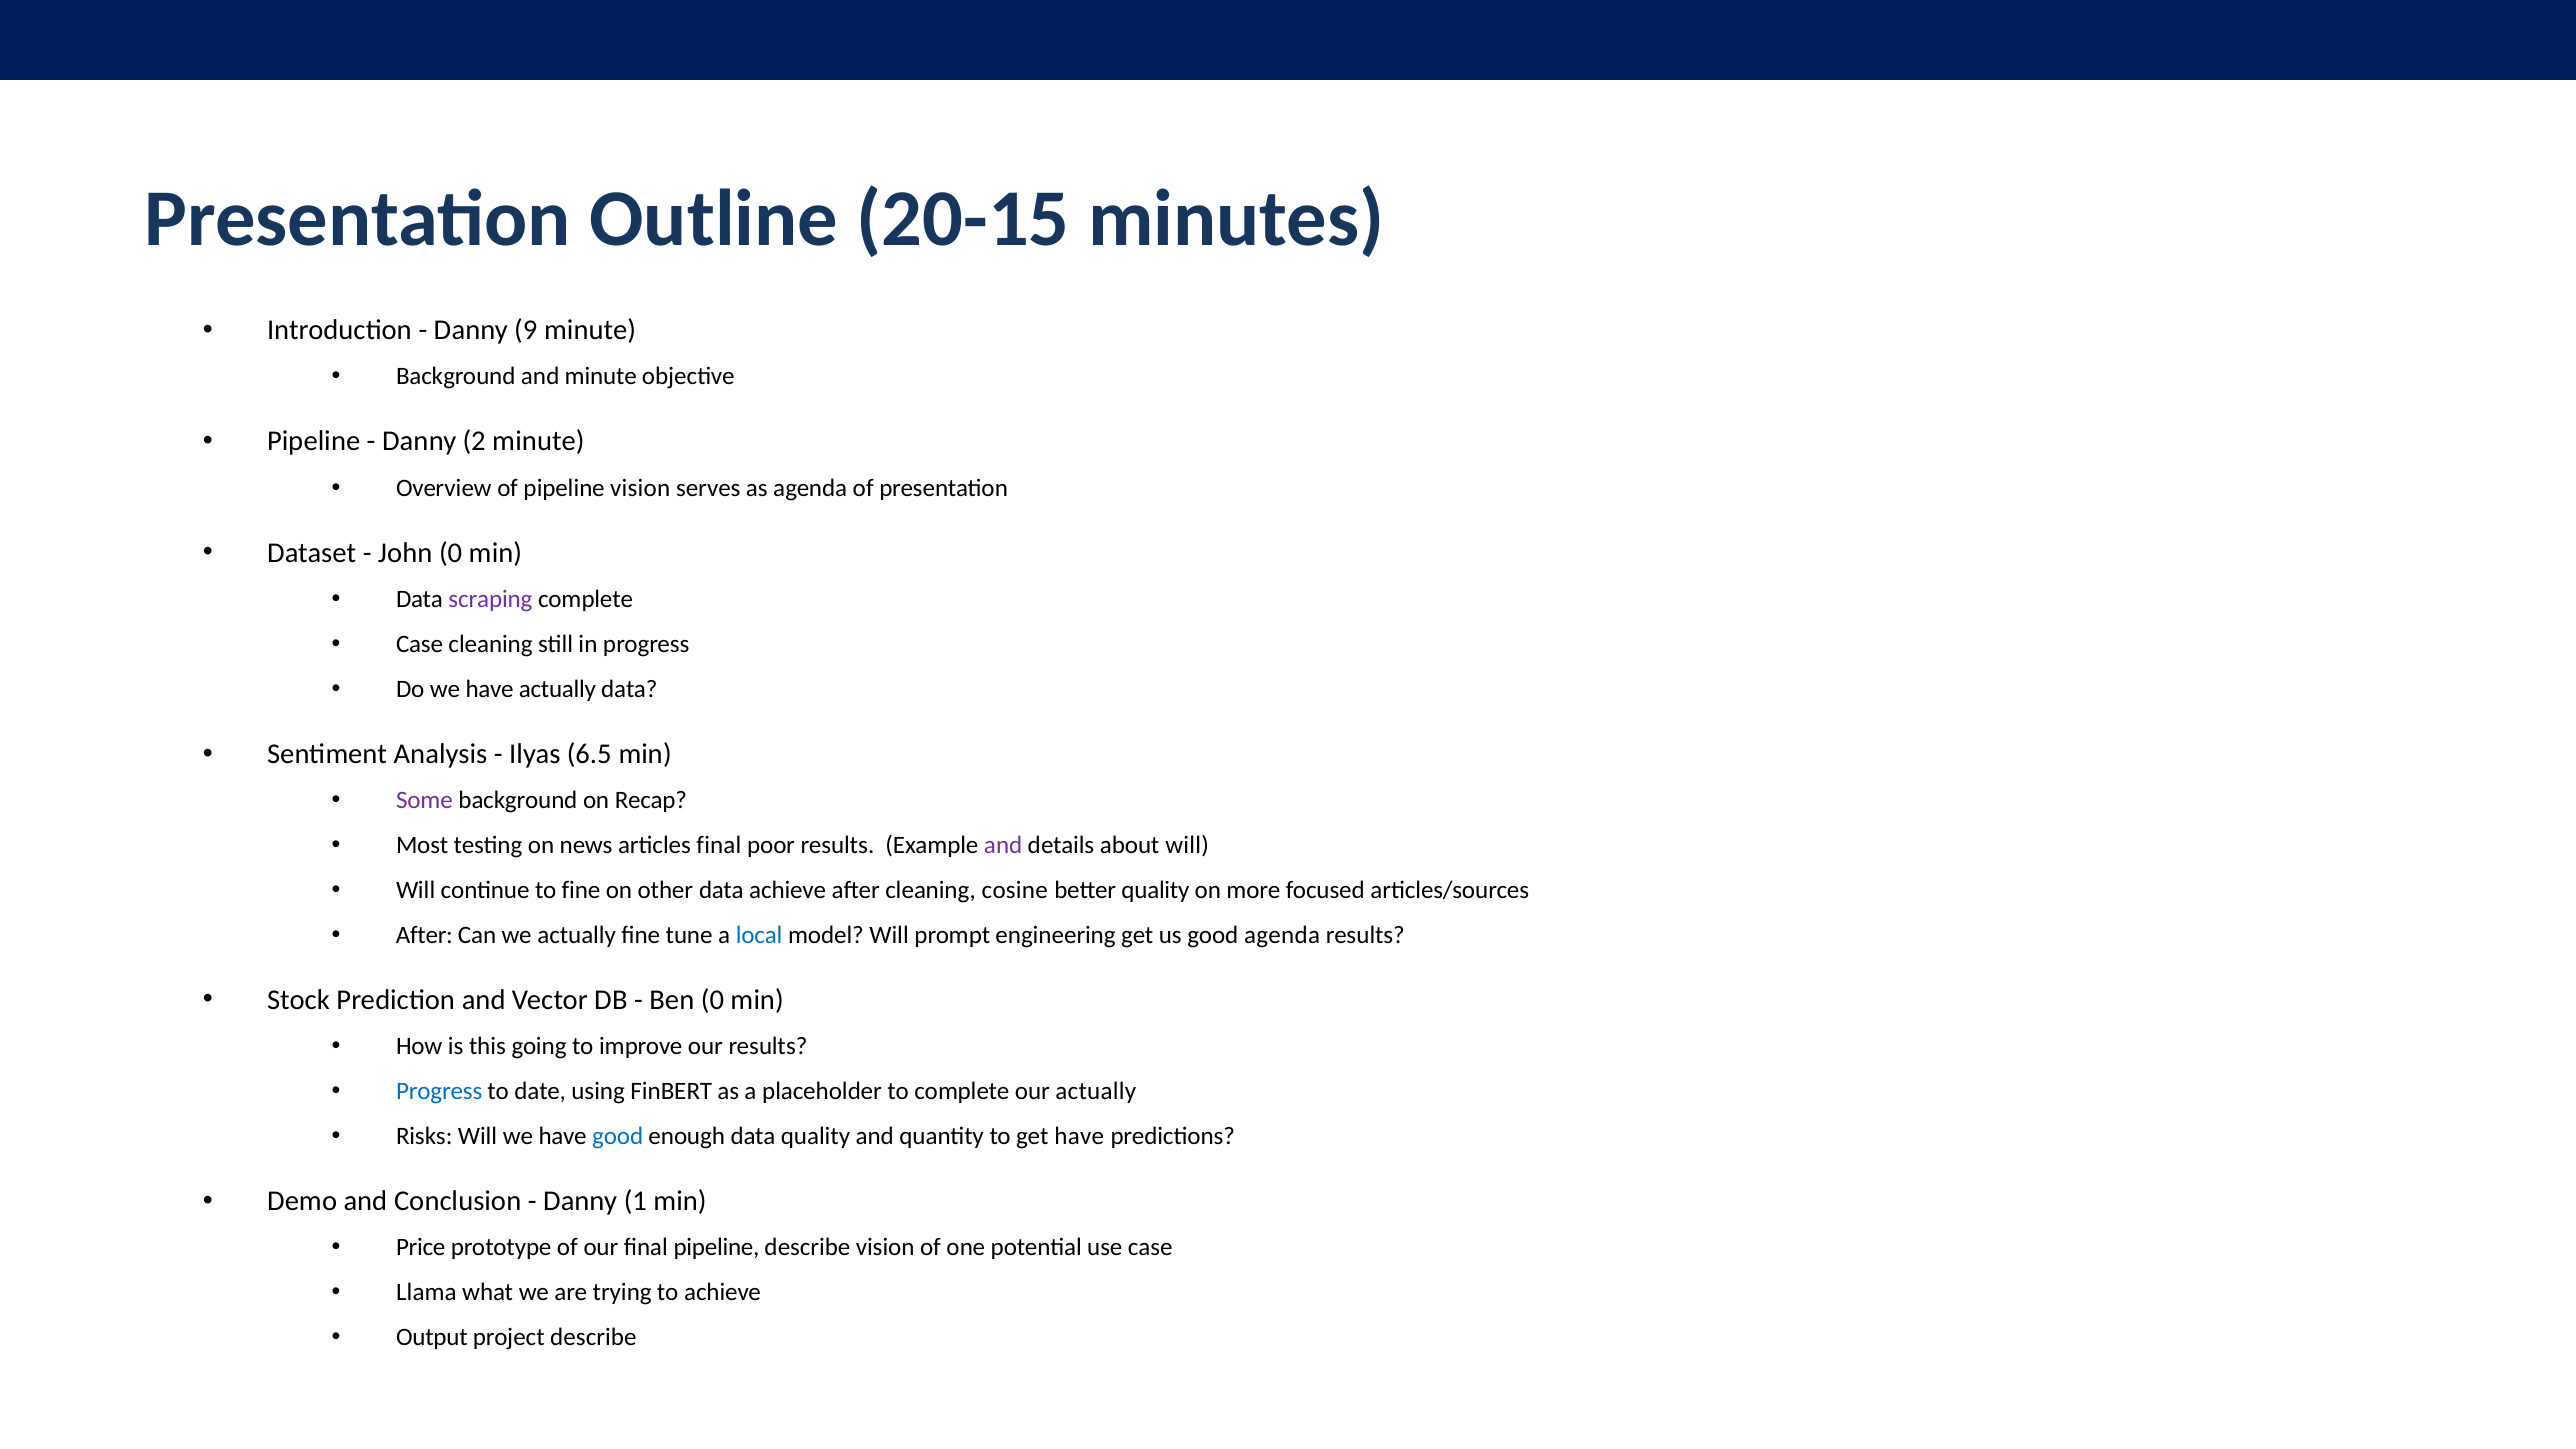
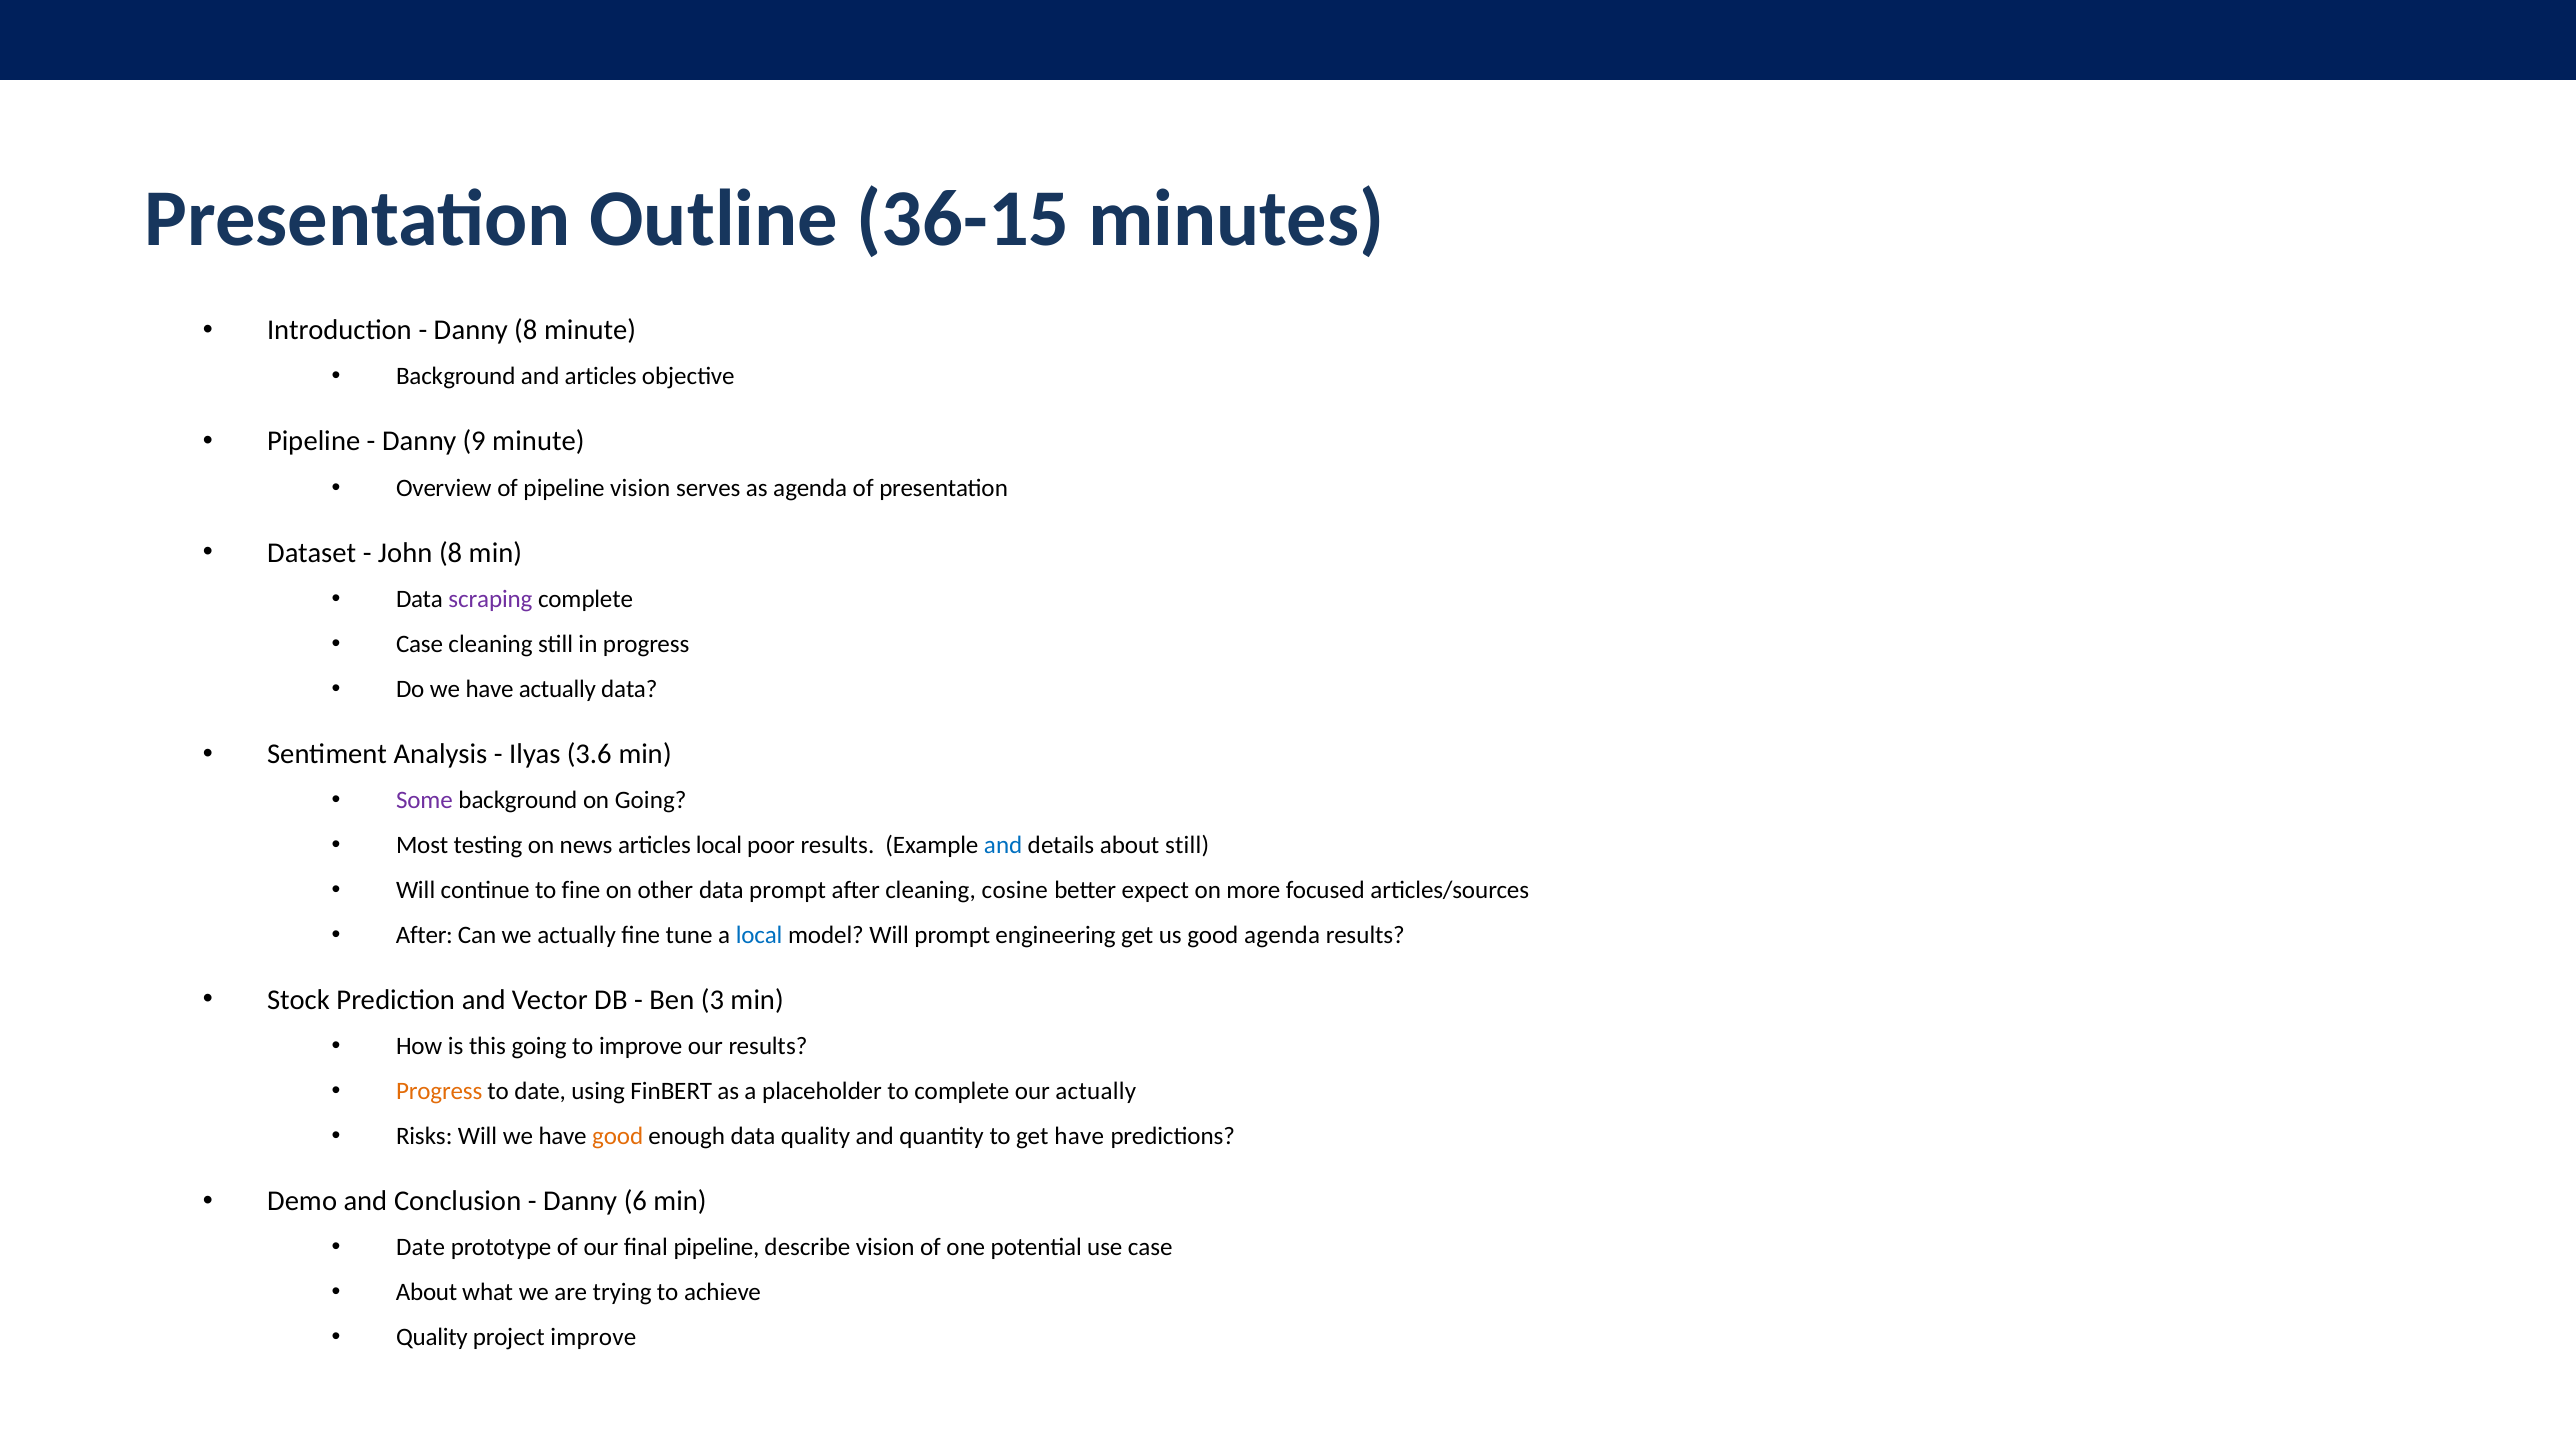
20-15: 20-15 -> 36-15
Danny 9: 9 -> 8
and minute: minute -> articles
2: 2 -> 9
John 0: 0 -> 8
6.5: 6.5 -> 3.6
on Recap: Recap -> Going
articles final: final -> local
and at (1003, 845) colour: purple -> blue
about will: will -> still
data achieve: achieve -> prompt
better quality: quality -> expect
Ben 0: 0 -> 3
Progress at (439, 1091) colour: blue -> orange
good at (618, 1136) colour: blue -> orange
1: 1 -> 6
Price at (421, 1248): Price -> Date
Llama at (426, 1292): Llama -> About
Output at (432, 1337): Output -> Quality
project describe: describe -> improve
